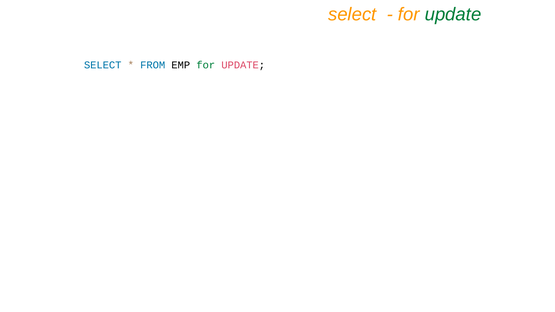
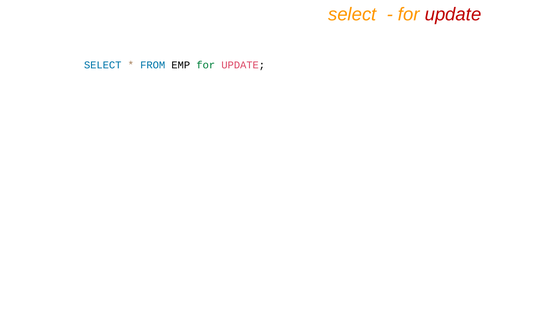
update at (453, 14) colour: green -> red
